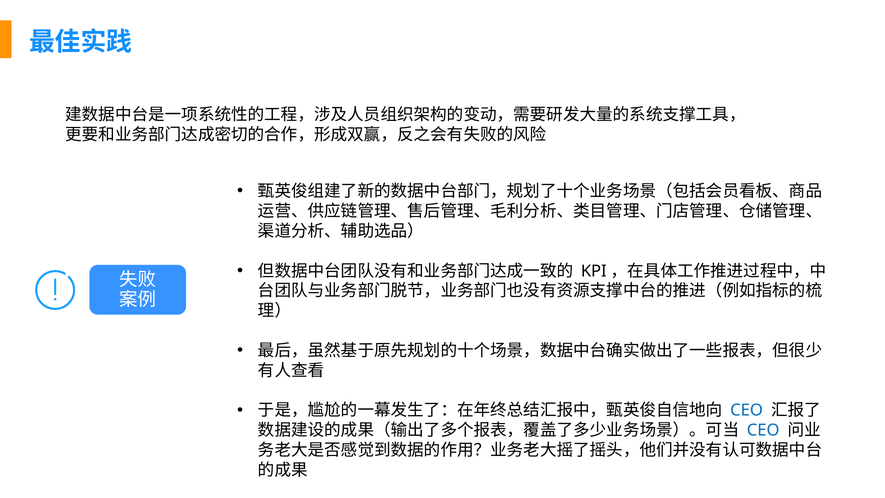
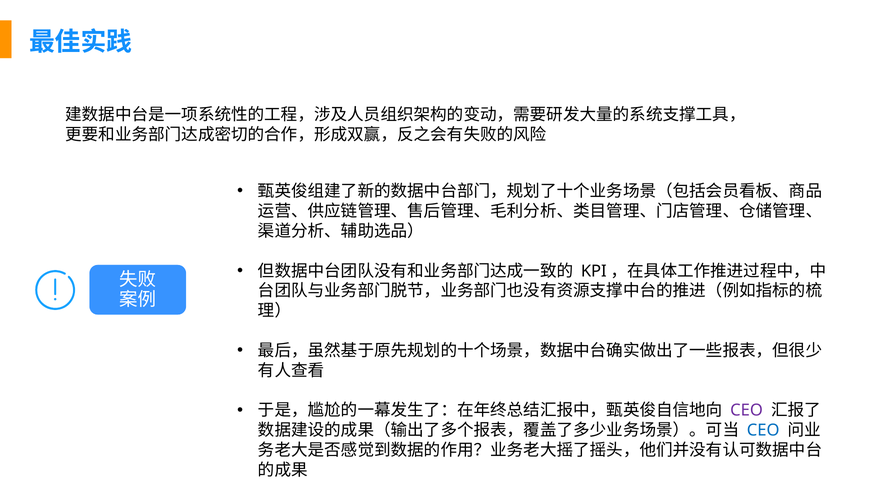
CEO at (747, 410) colour: blue -> purple
